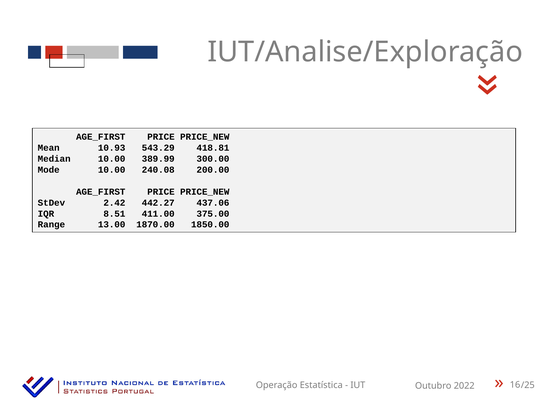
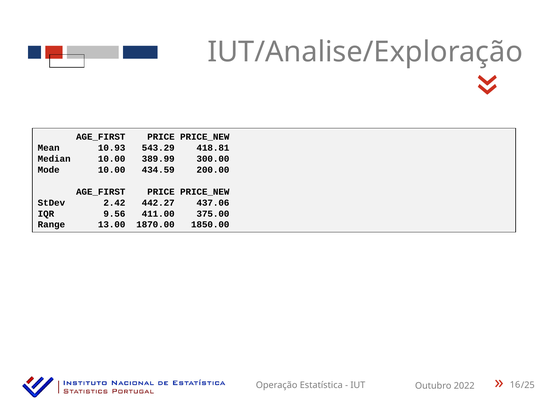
240.08: 240.08 -> 434.59
8.51: 8.51 -> 9.56
